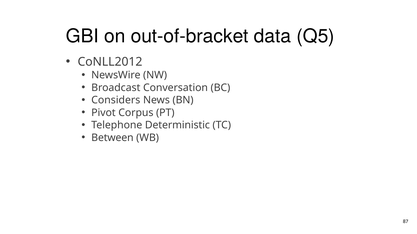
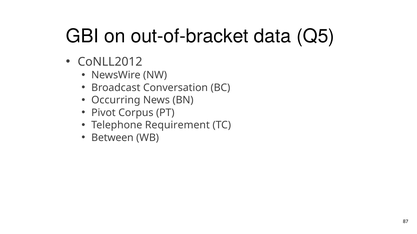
Considers: Considers -> Occurring
Deterministic: Deterministic -> Requirement
